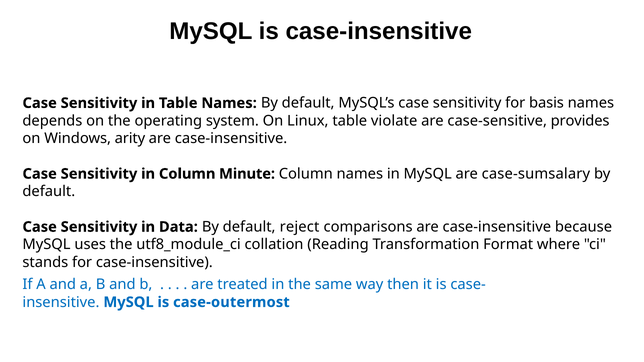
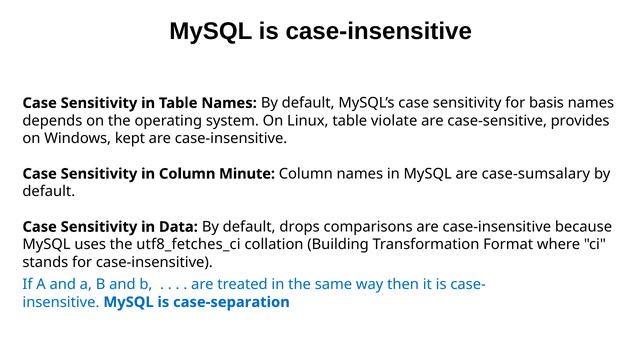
arity: arity -> kept
reject: reject -> drops
utf8_module_ci: utf8_module_ci -> utf8_fetches_ci
Reading: Reading -> Building
case-outermost: case-outermost -> case-separation
